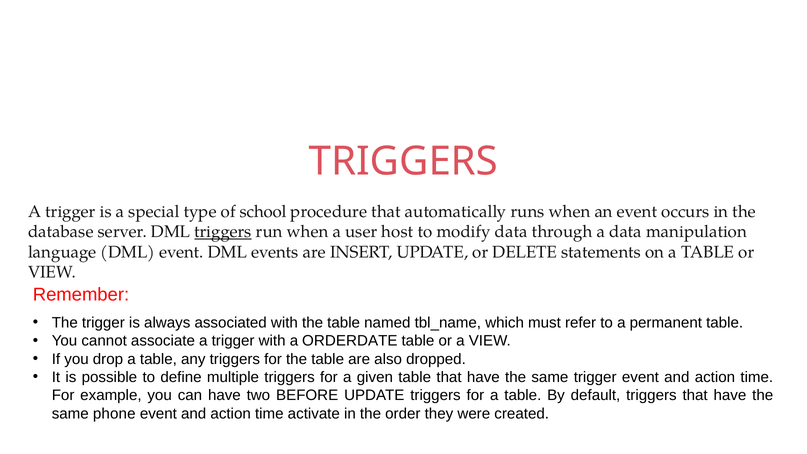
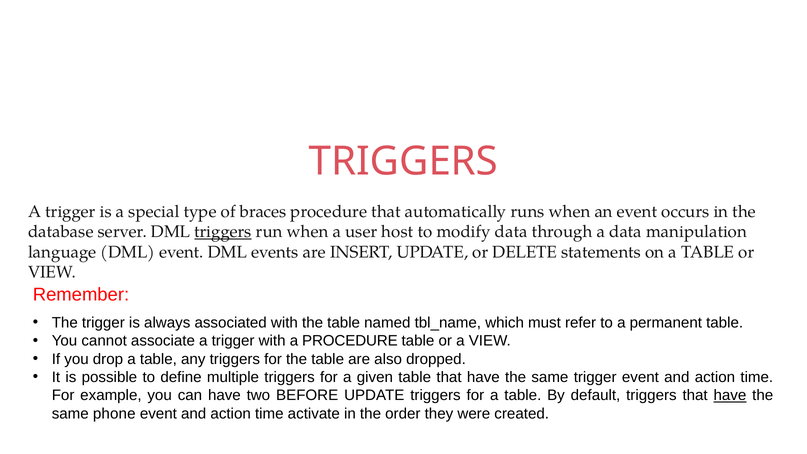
school: school -> braces
a ORDERDATE: ORDERDATE -> PROCEDURE
have at (730, 395) underline: none -> present
